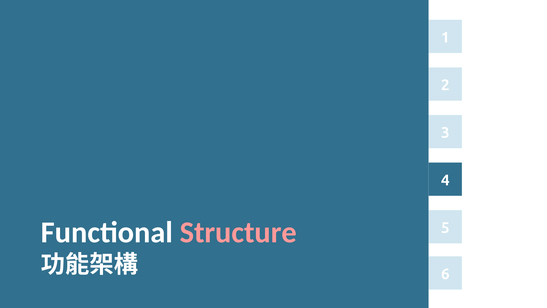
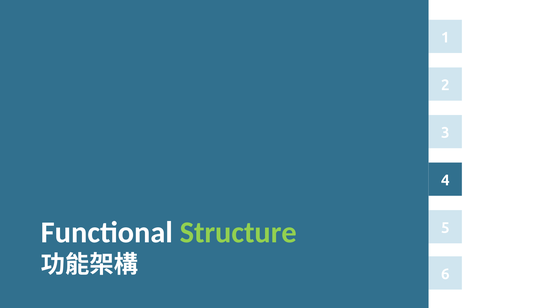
Structure colour: pink -> light green
